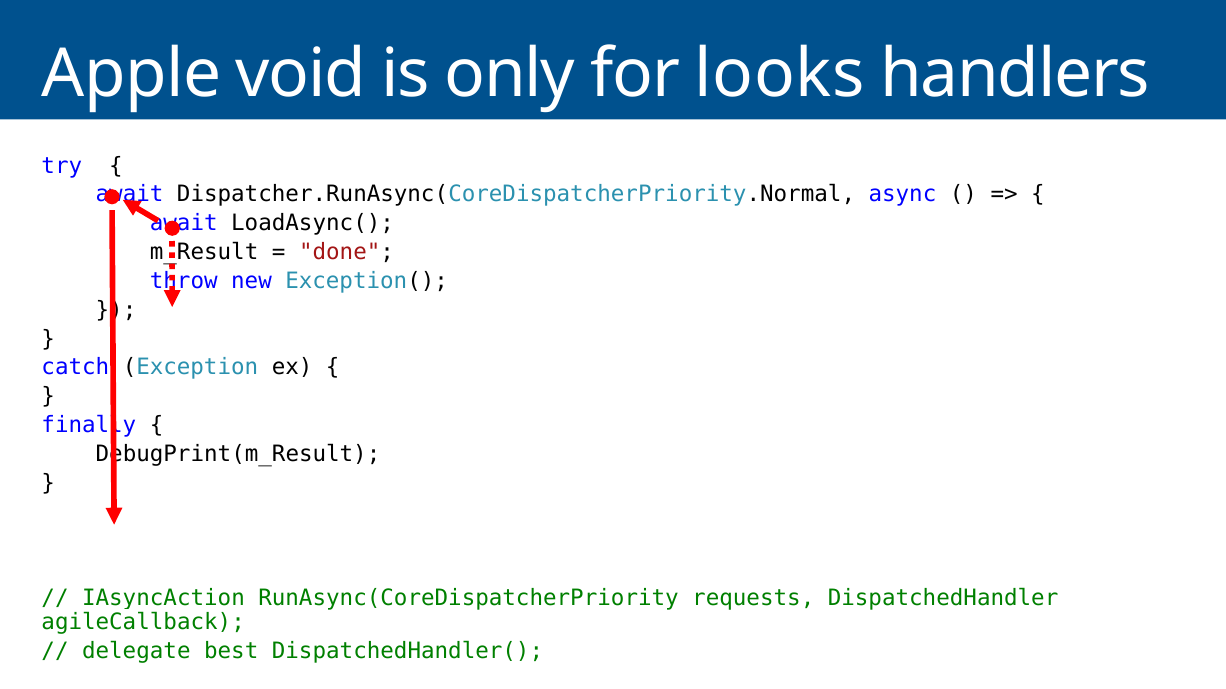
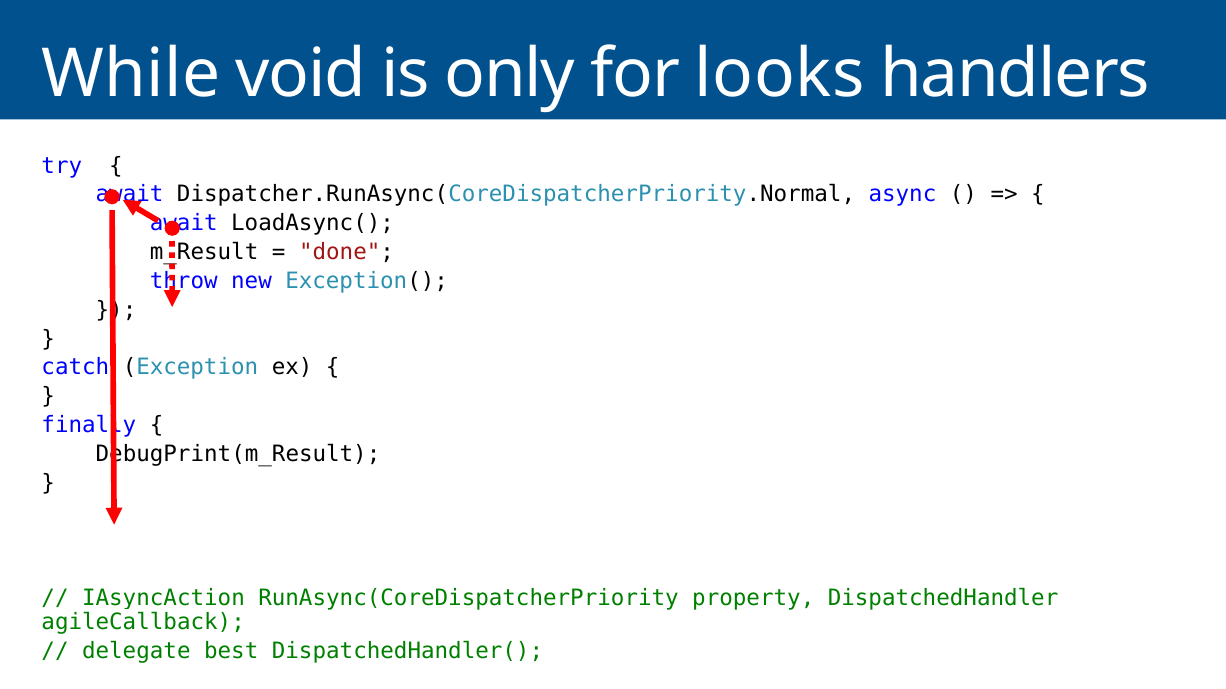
Apple: Apple -> While
requests: requests -> property
